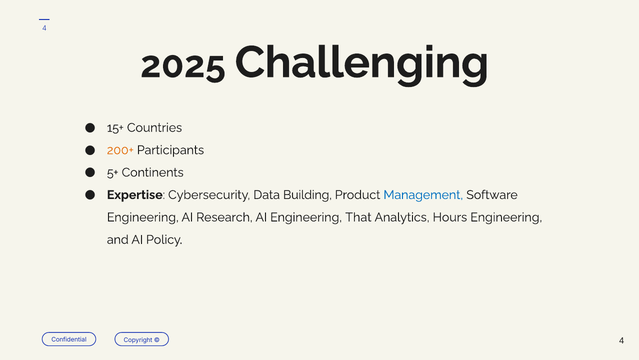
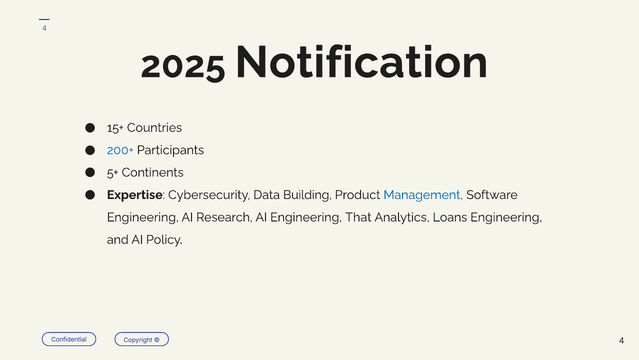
Challenging: Challenging -> Notification
200+ colour: orange -> blue
Hours: Hours -> Loans
